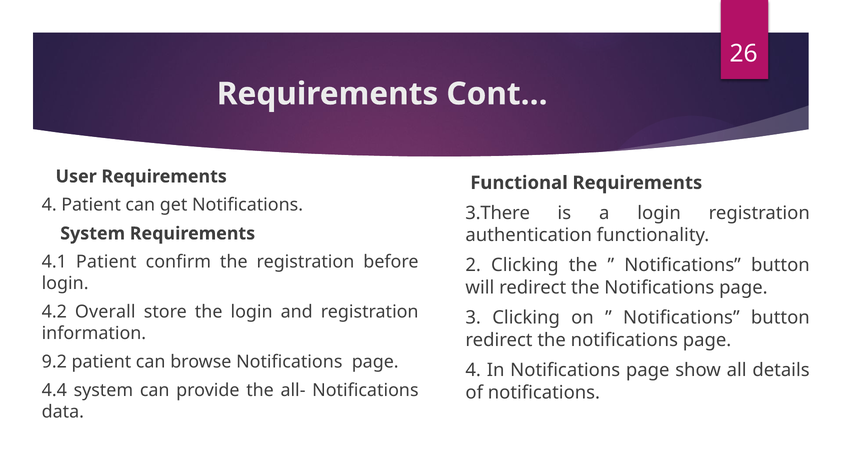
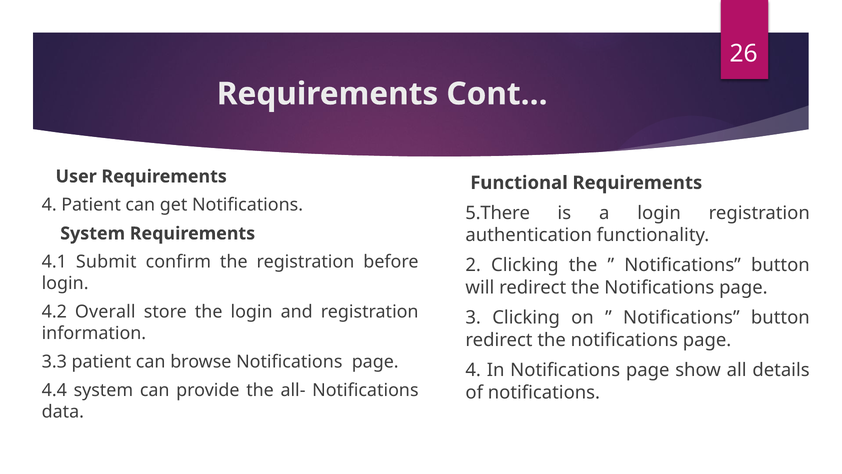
3.There: 3.There -> 5.There
4.1 Patient: Patient -> Submit
9.2: 9.2 -> 3.3
